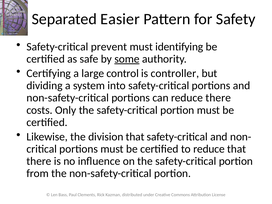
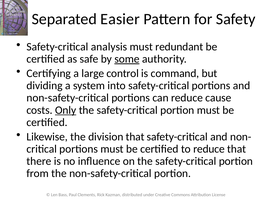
prevent: prevent -> analysis
identifying: identifying -> redundant
controller: controller -> command
reduce there: there -> cause
Only underline: none -> present
